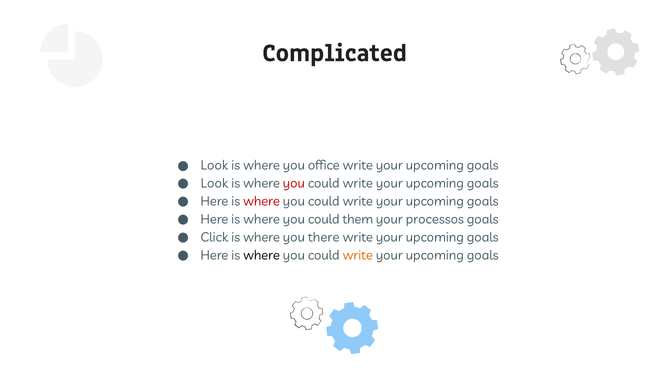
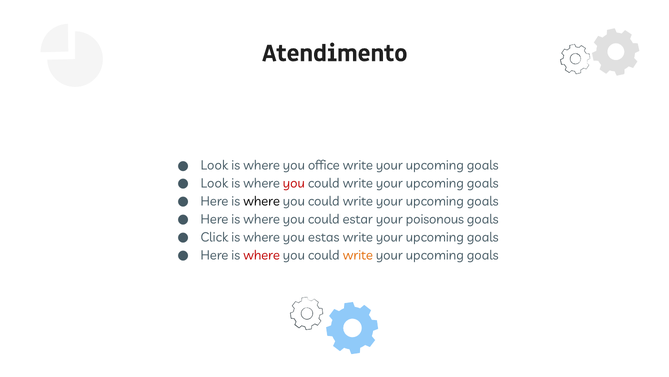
Complicated: Complicated -> Atendimento
where at (261, 201) colour: red -> black
them: them -> estar
processos: processos -> poisonous
there: there -> estas
where at (261, 255) colour: black -> red
